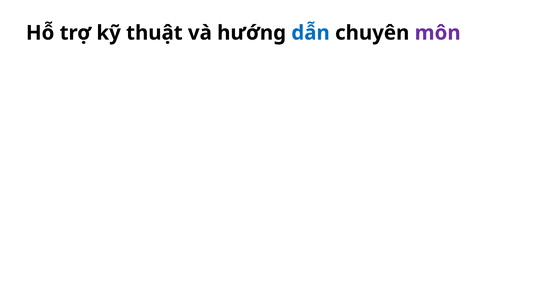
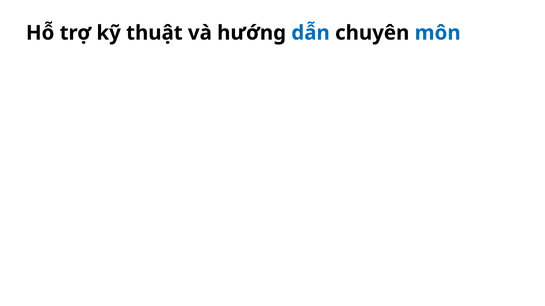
môn colour: purple -> blue
